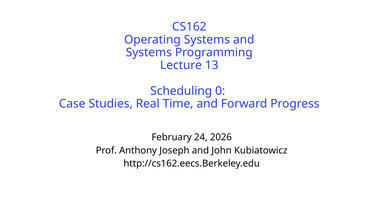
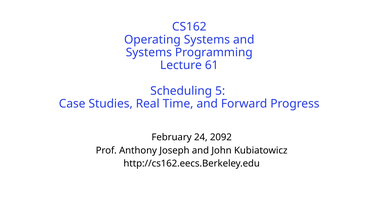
13: 13 -> 61
0: 0 -> 5
2026: 2026 -> 2092
